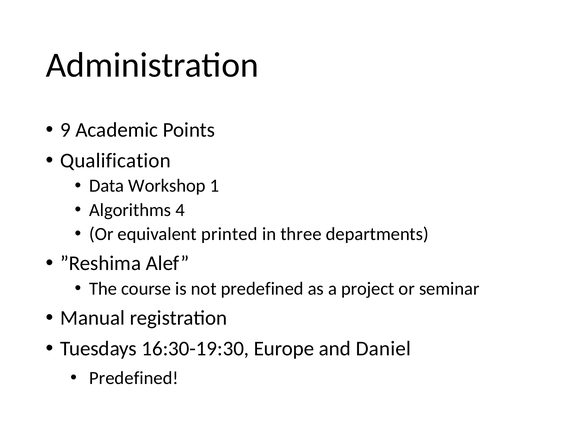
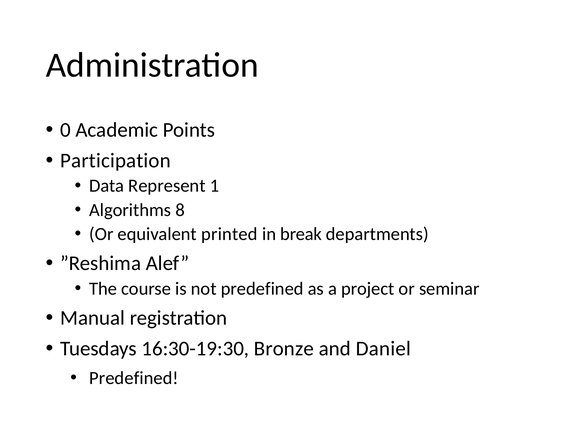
9: 9 -> 0
Qualification: Qualification -> Participation
Workshop: Workshop -> Represent
4: 4 -> 8
three: three -> break
Europe: Europe -> Bronze
